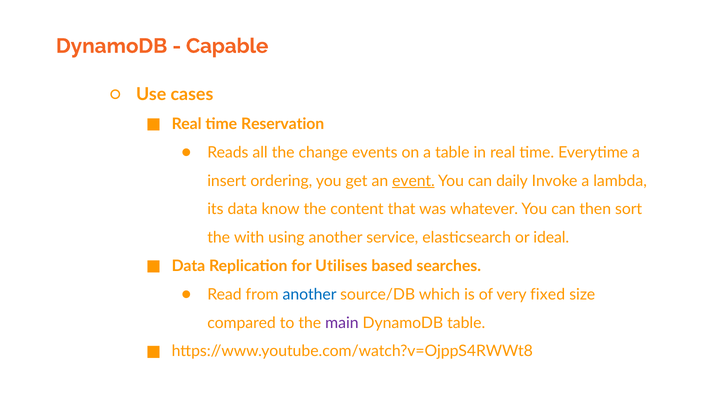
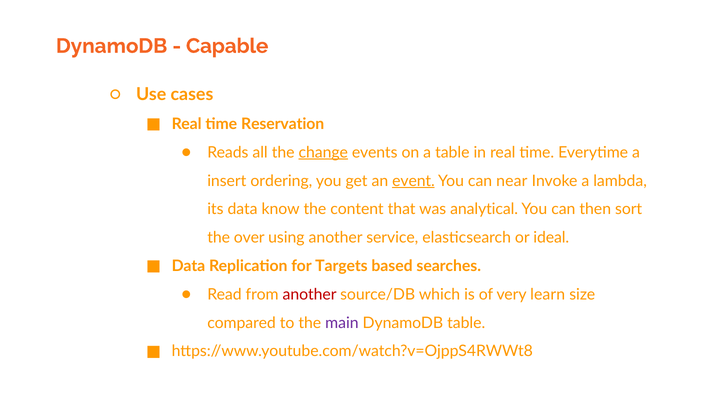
change underline: none -> present
daily: daily -> near
whatever: whatever -> analytical
with: with -> over
Utilises: Utilises -> Targets
another at (310, 295) colour: blue -> red
fixed: fixed -> learn
